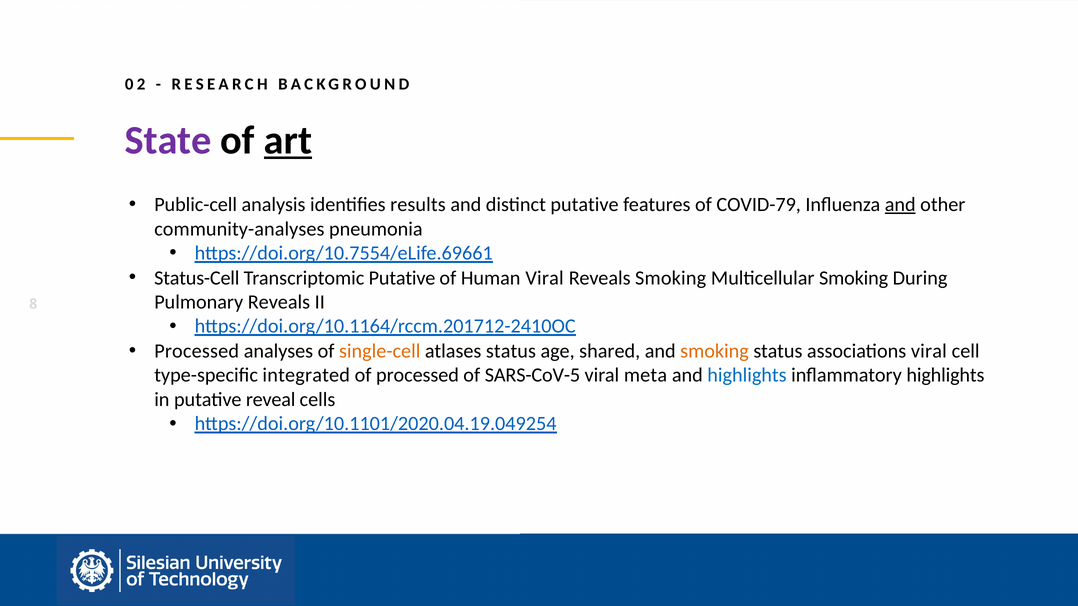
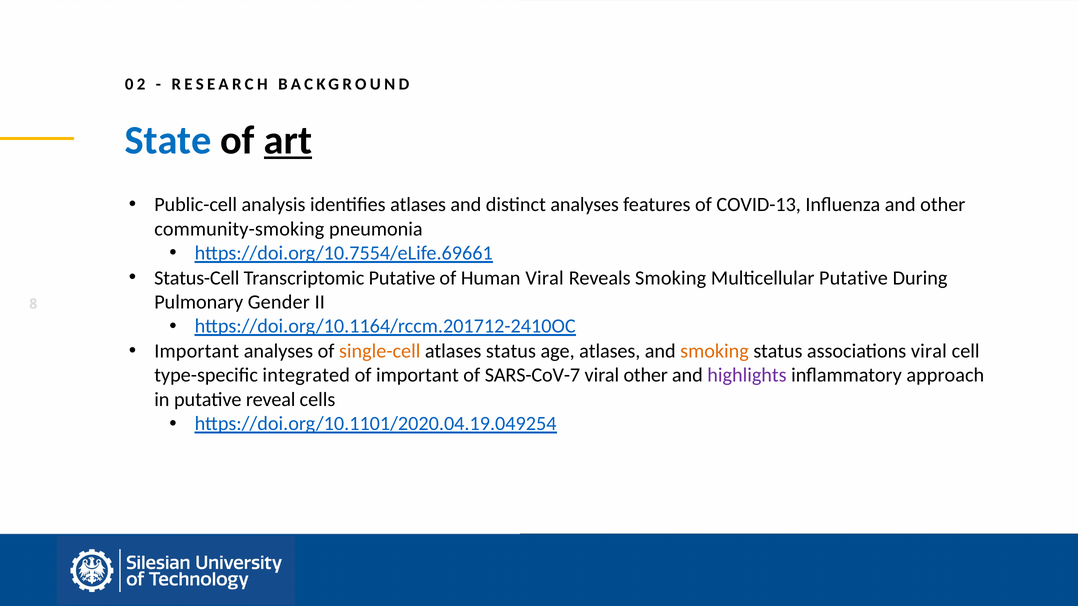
State colour: purple -> blue
identifies results: results -> atlases
distinct putative: putative -> analyses
COVID-79: COVID-79 -> COVID-13
and at (900, 205) underline: present -> none
community-analyses: community-analyses -> community-smoking
Multicellular Smoking: Smoking -> Putative
Pulmonary Reveals: Reveals -> Gender
Processed at (197, 351): Processed -> Important
age shared: shared -> atlases
of processed: processed -> important
SARS-CoV-5: SARS-CoV-5 -> SARS-CoV-7
viral meta: meta -> other
highlights at (747, 376) colour: blue -> purple
inflammatory highlights: highlights -> approach
